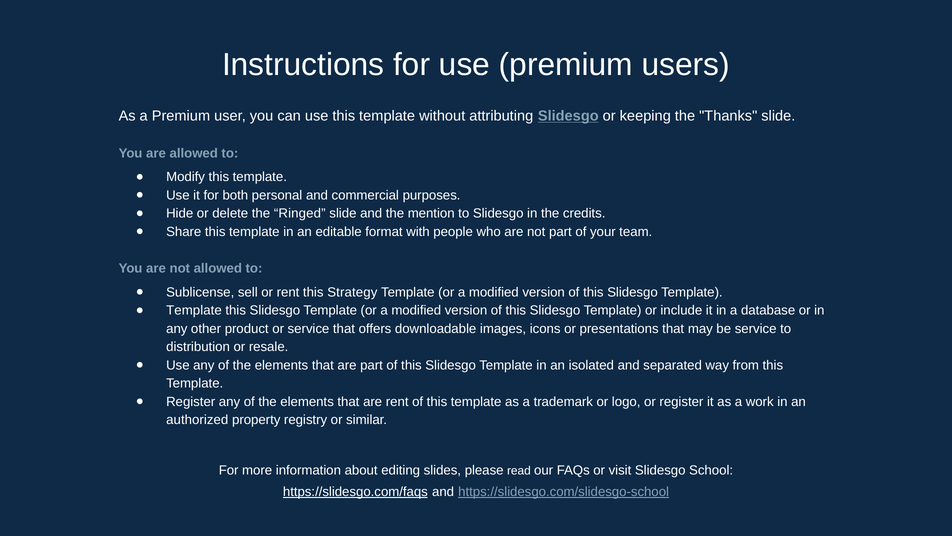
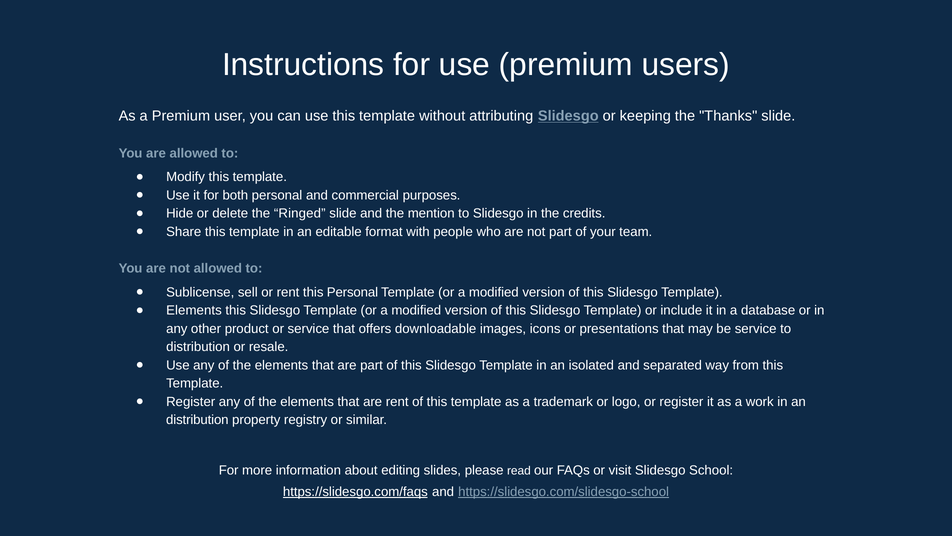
this Strategy: Strategy -> Personal
Template at (194, 310): Template -> Elements
authorized at (197, 420): authorized -> distribution
